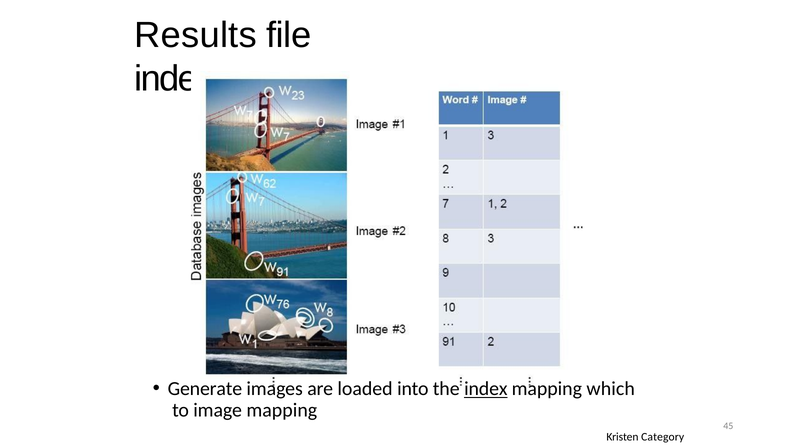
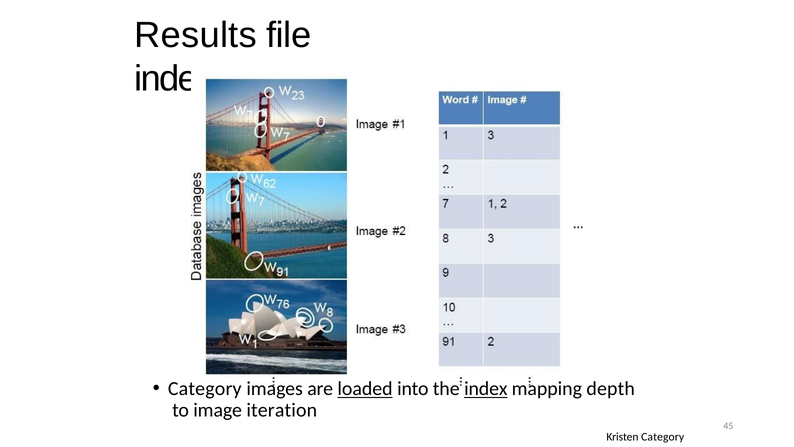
Generate at (205, 389): Generate -> Category
loaded underline: none -> present
which: which -> depth
image mapping: mapping -> iteration
